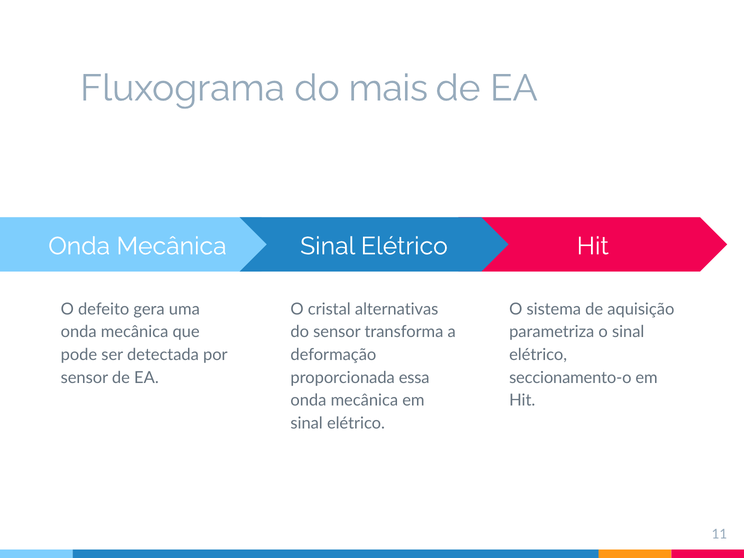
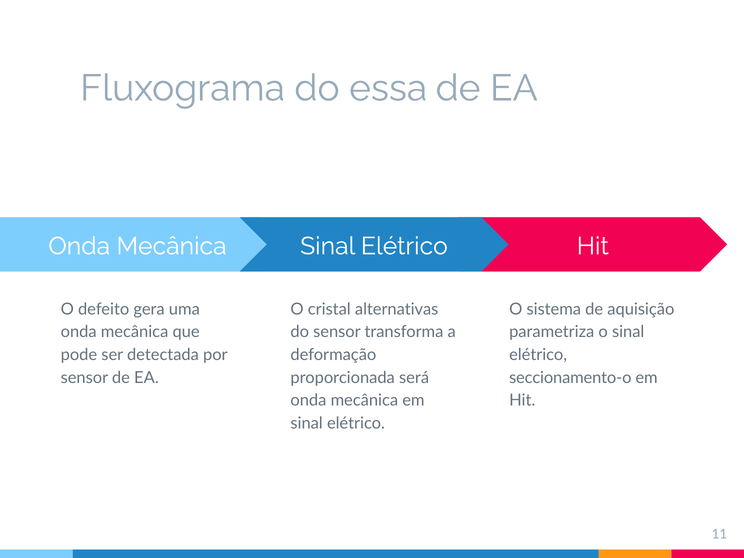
mais: mais -> essa
essa: essa -> será
